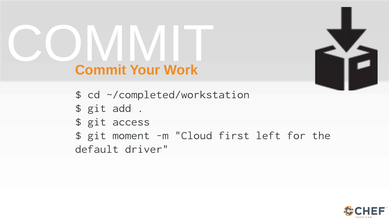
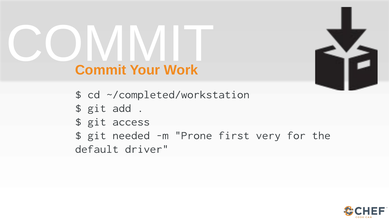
moment: moment -> needed
Cloud: Cloud -> Prone
left: left -> very
